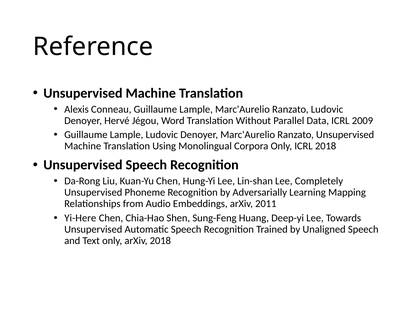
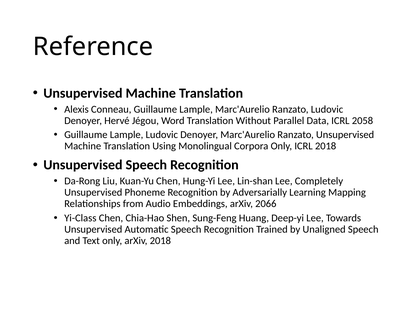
2009: 2009 -> 2058
2011: 2011 -> 2066
Yi-Here: Yi-Here -> Yi-Class
